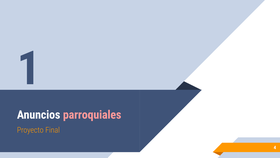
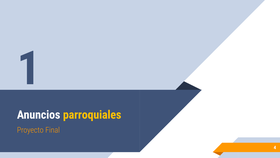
parroquiales colour: pink -> yellow
